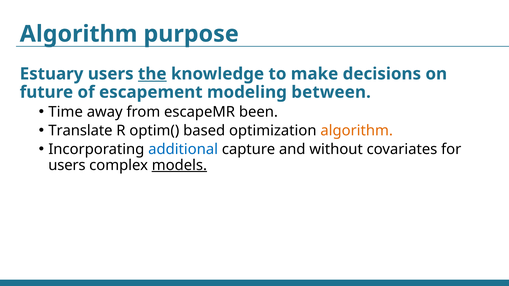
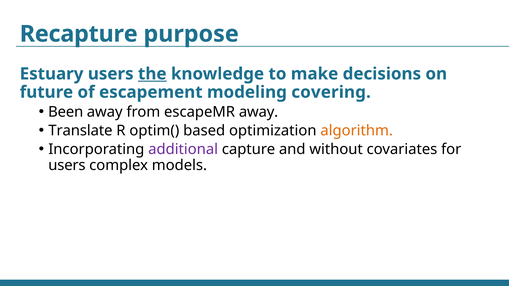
Algorithm at (79, 34): Algorithm -> Recapture
between: between -> covering
Time: Time -> Been
escapeMR been: been -> away
additional colour: blue -> purple
models underline: present -> none
